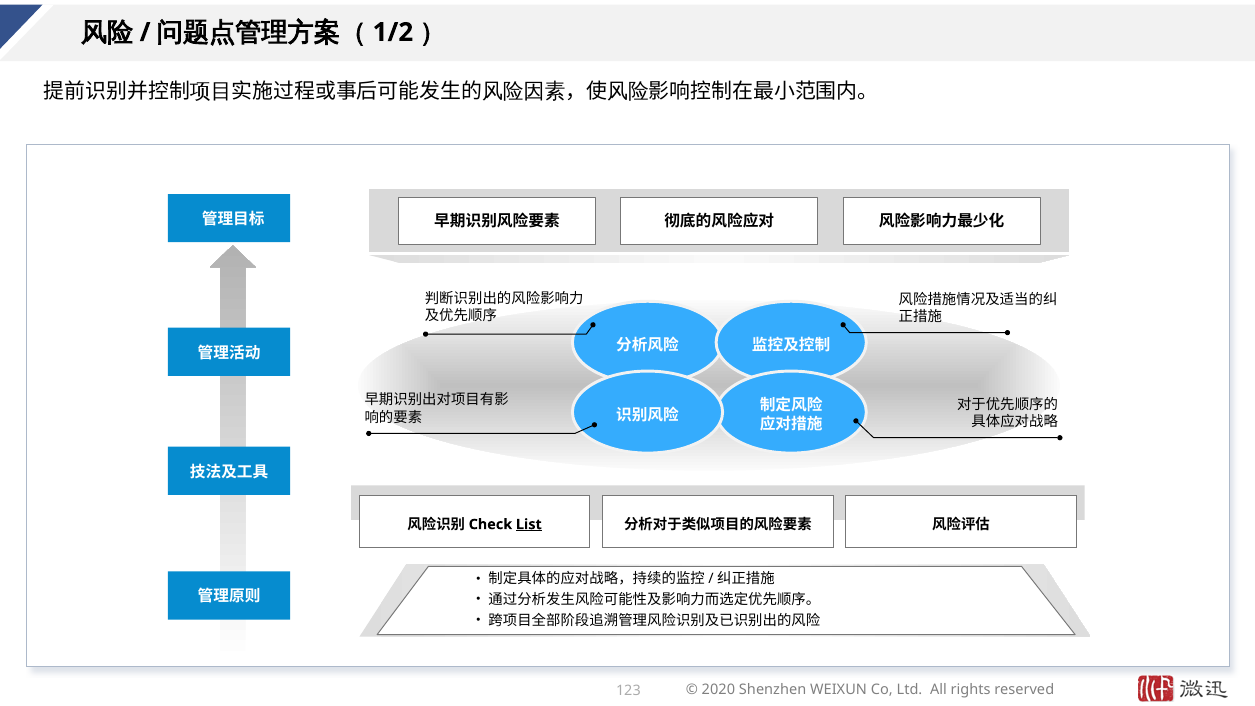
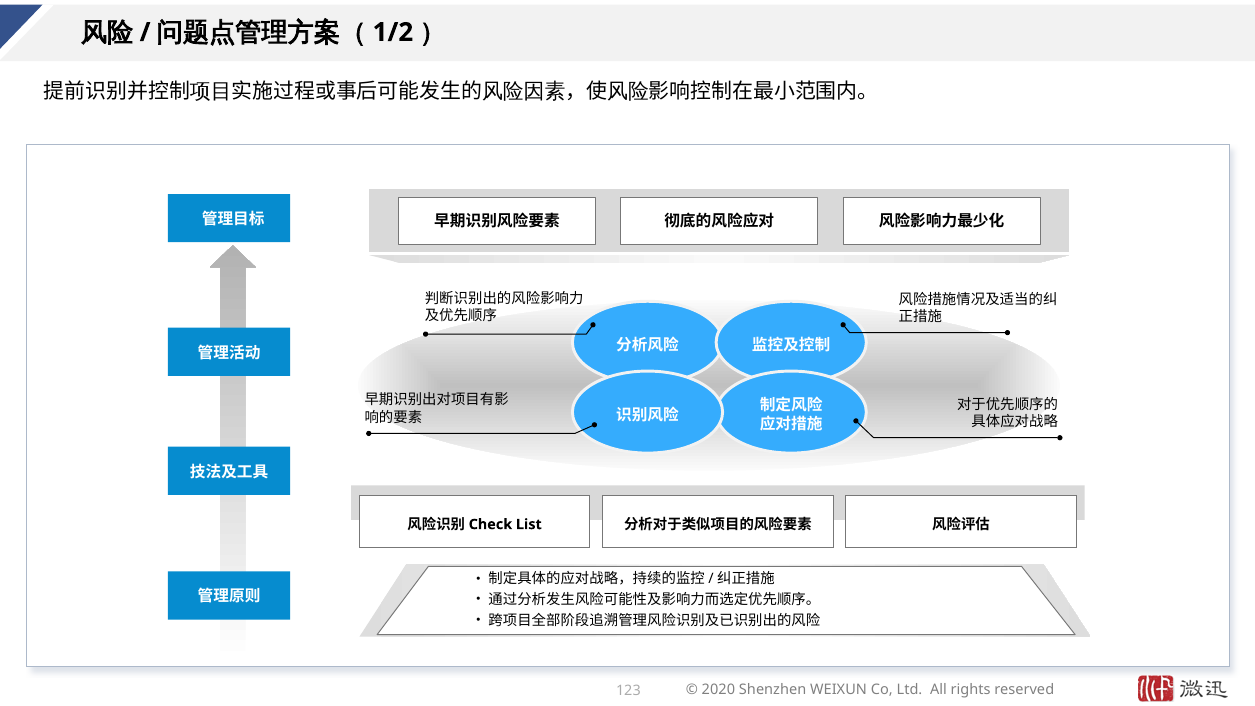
List underline: present -> none
